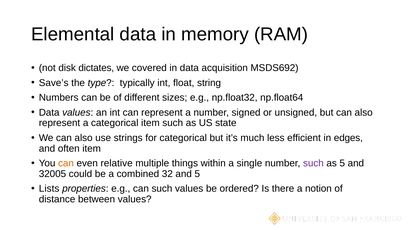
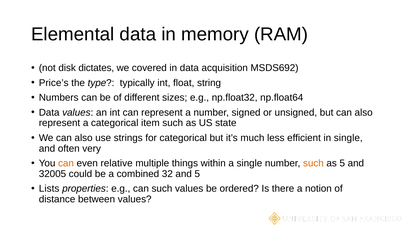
Save’s: Save’s -> Price’s
in edges: edges -> single
often item: item -> very
such at (313, 163) colour: purple -> orange
